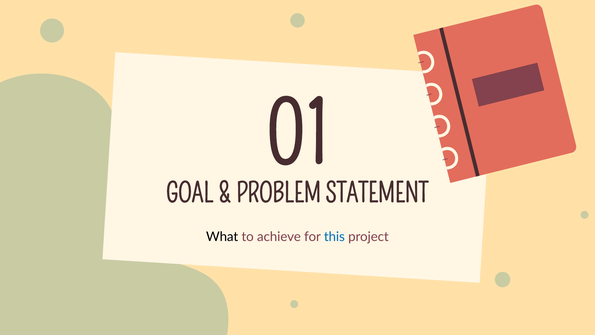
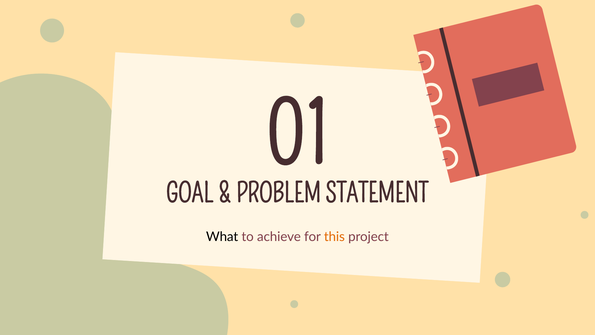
this colour: blue -> orange
